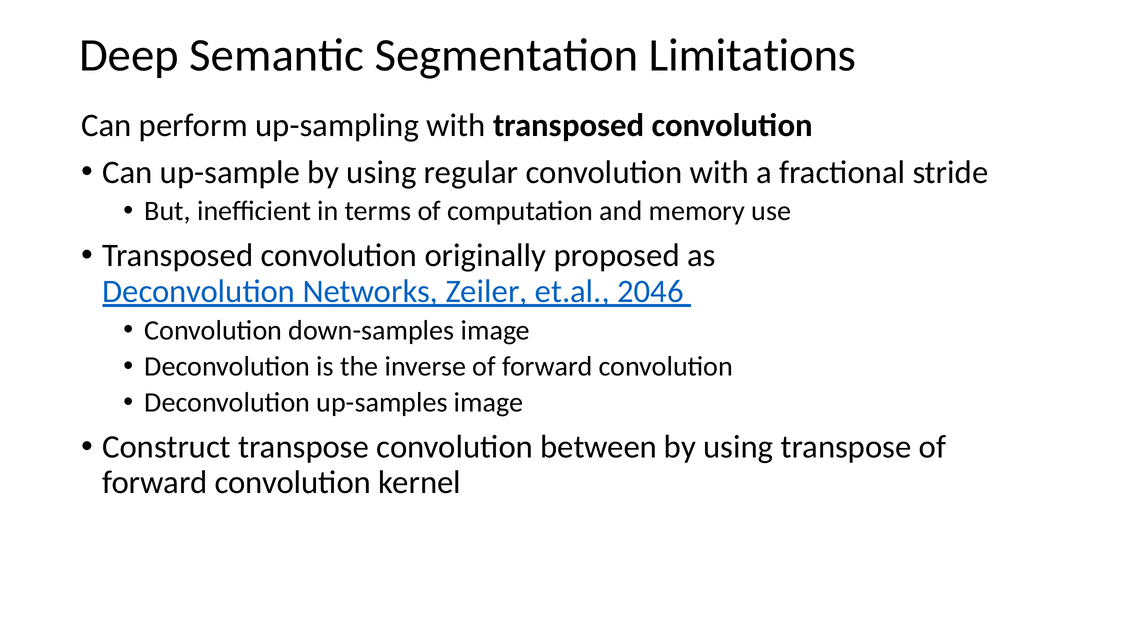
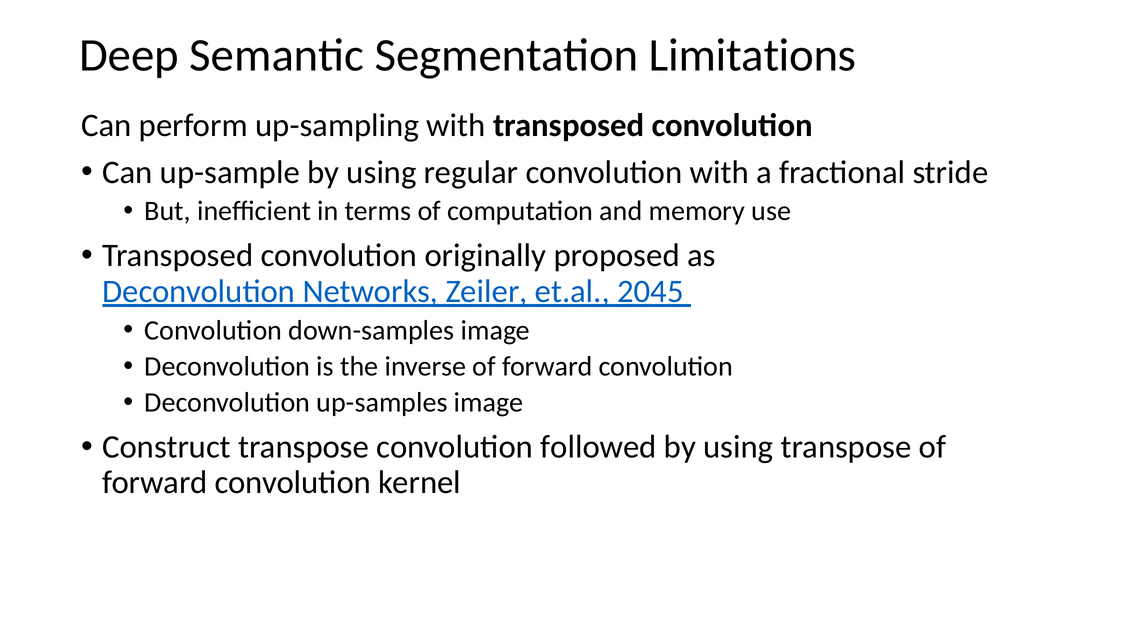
2046: 2046 -> 2045
between: between -> followed
